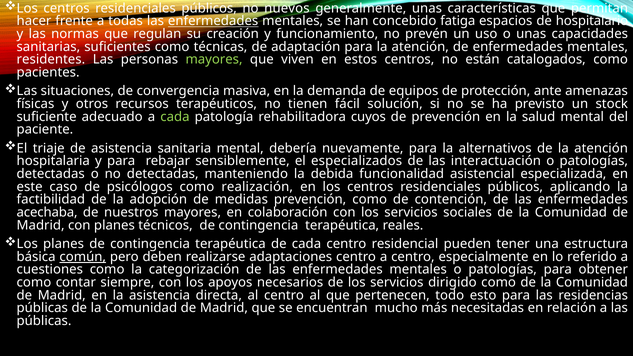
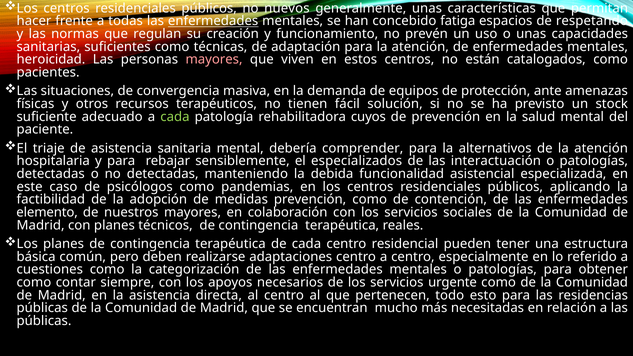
hospitalario: hospitalario -> respetando
residentes: residentes -> heroicidad
mayores at (214, 60) colour: light green -> pink
nuevamente: nuevamente -> comprender
realización: realización -> pandemias
acechaba: acechaba -> elemento
común underline: present -> none
dirigido: dirigido -> urgente
